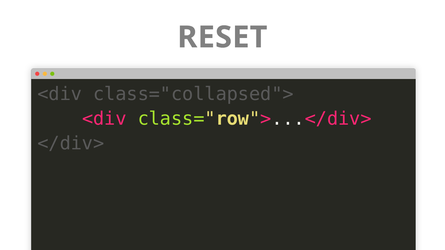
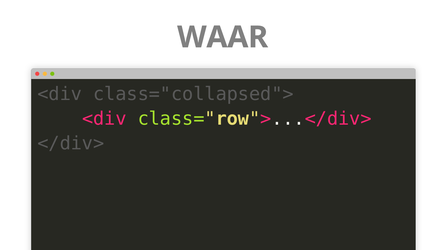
RESET: RESET -> WAAR
